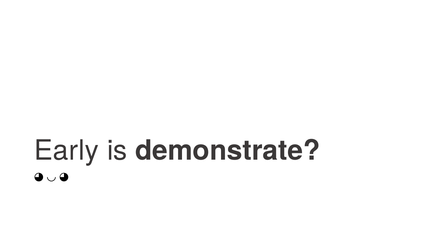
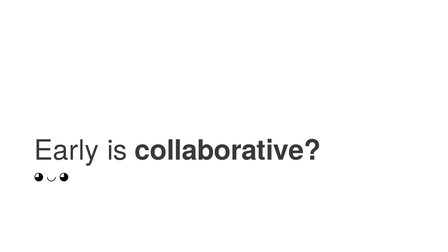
demonstrate: demonstrate -> collaborative
